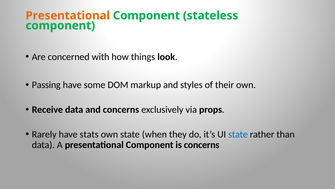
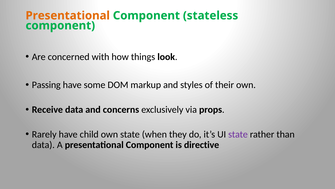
stats: stats -> child
state at (238, 134) colour: blue -> purple
is concerns: concerns -> directive
